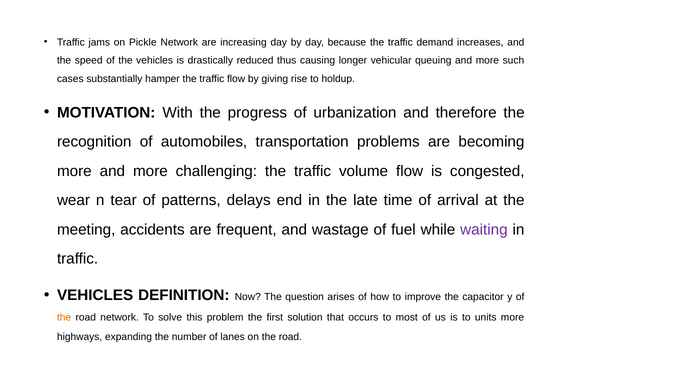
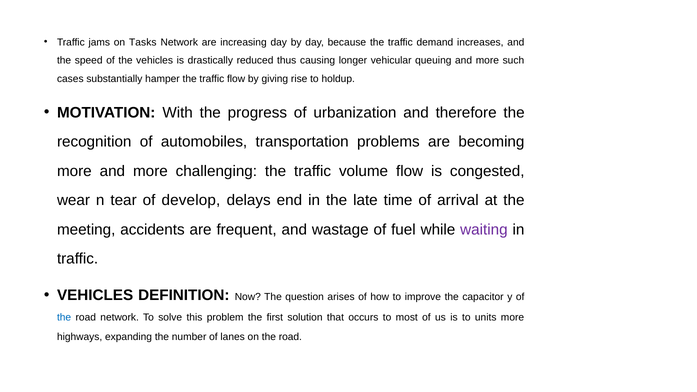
Pickle: Pickle -> Tasks
patterns: patterns -> develop
the at (64, 318) colour: orange -> blue
